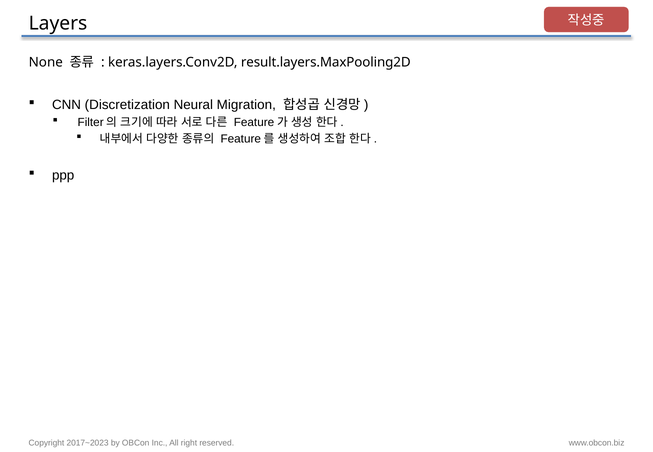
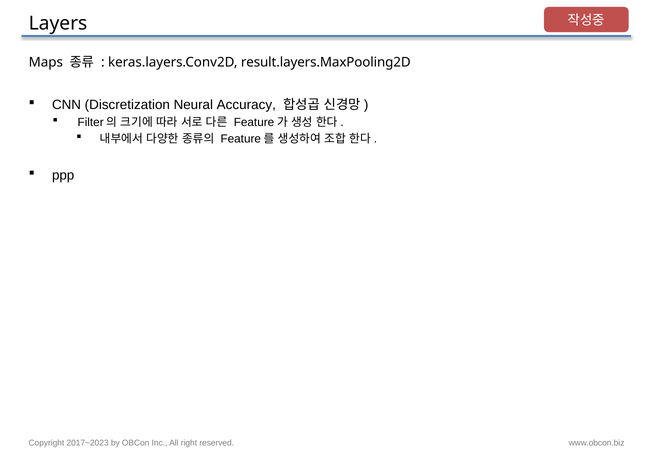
None: None -> Maps
Migration: Migration -> Accuracy
